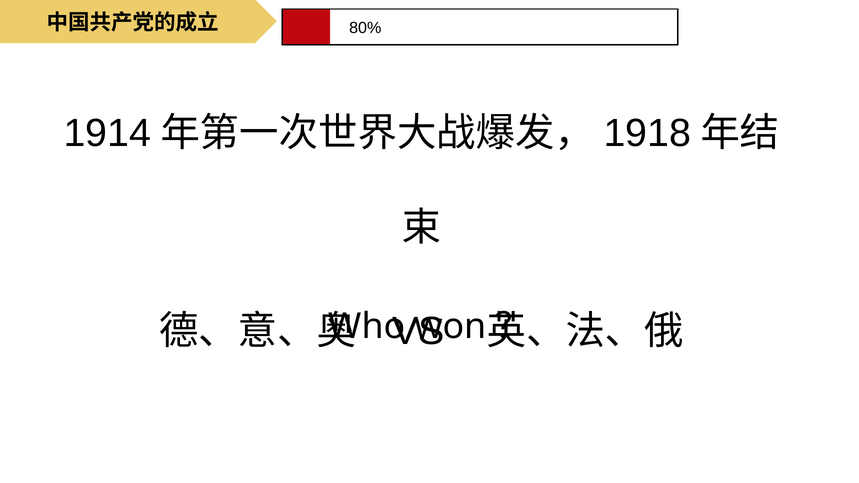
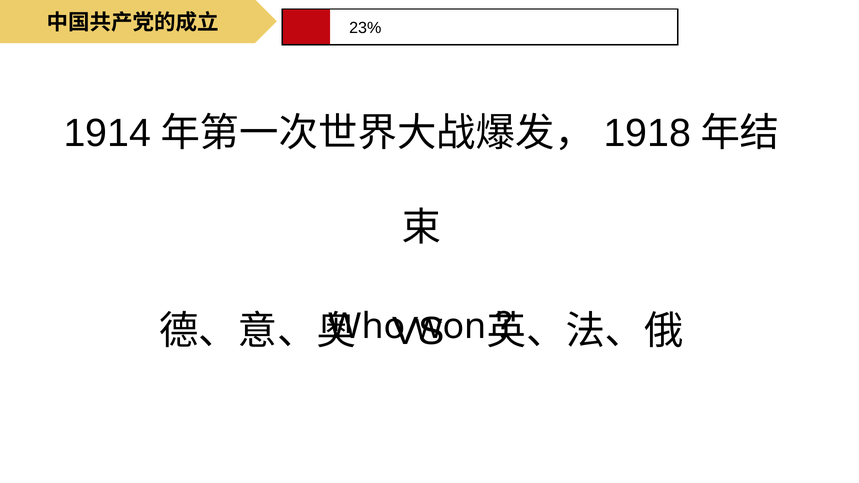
80%: 80% -> 23%
